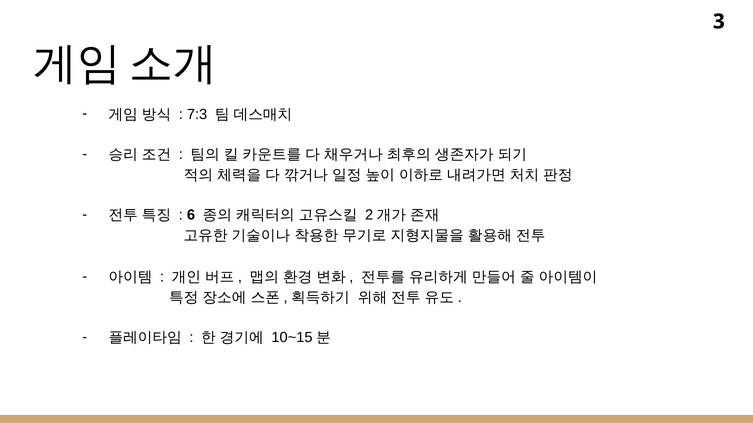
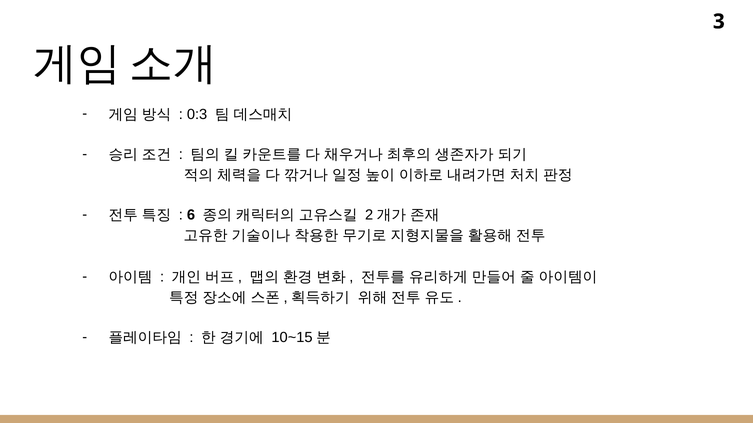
7:3: 7:3 -> 0:3
